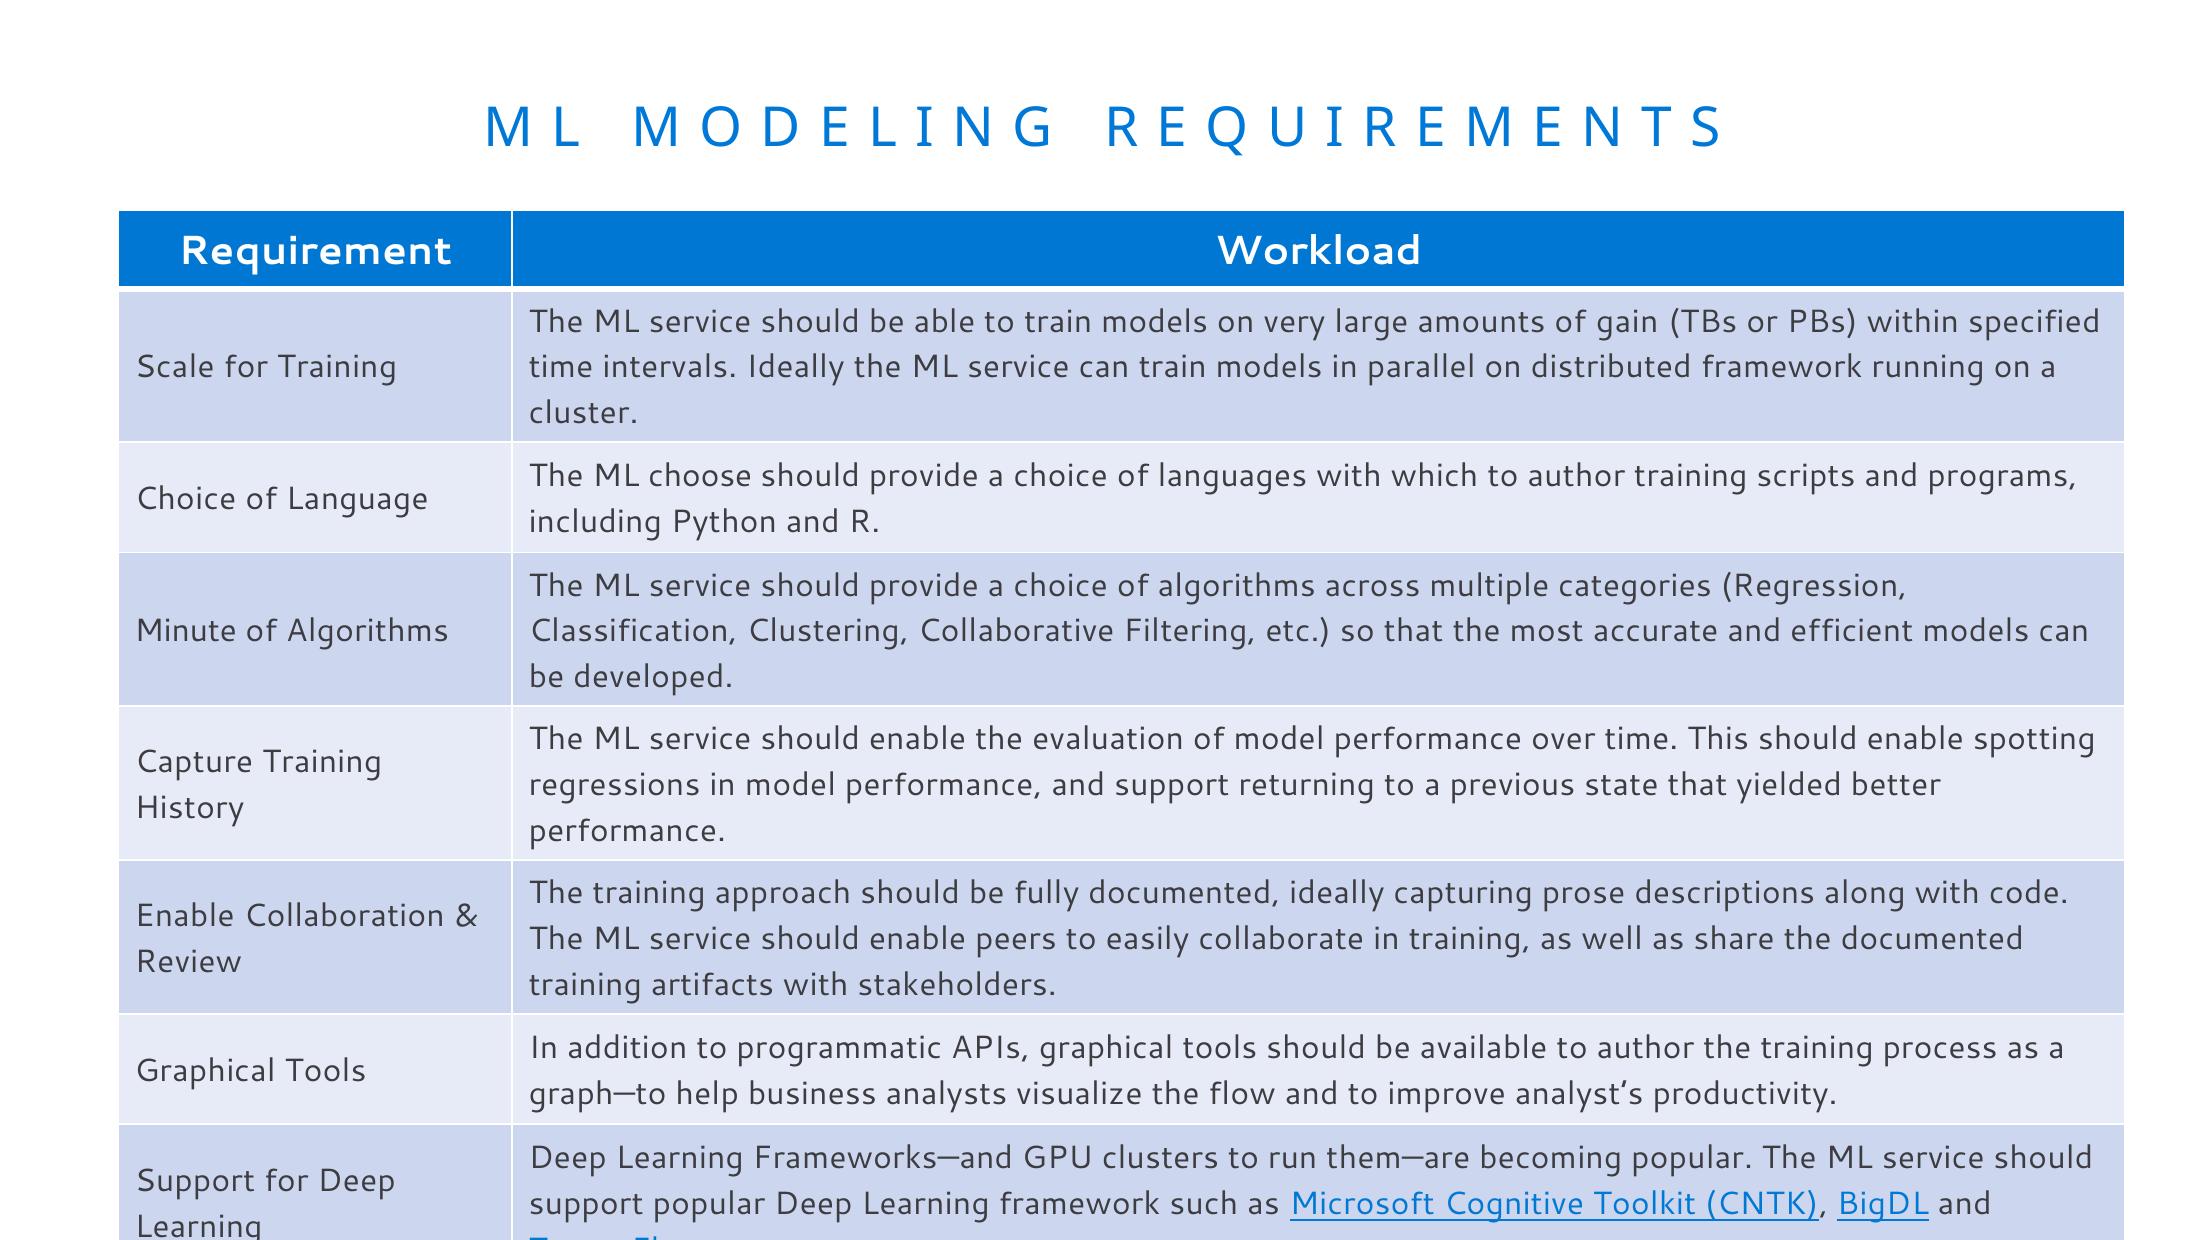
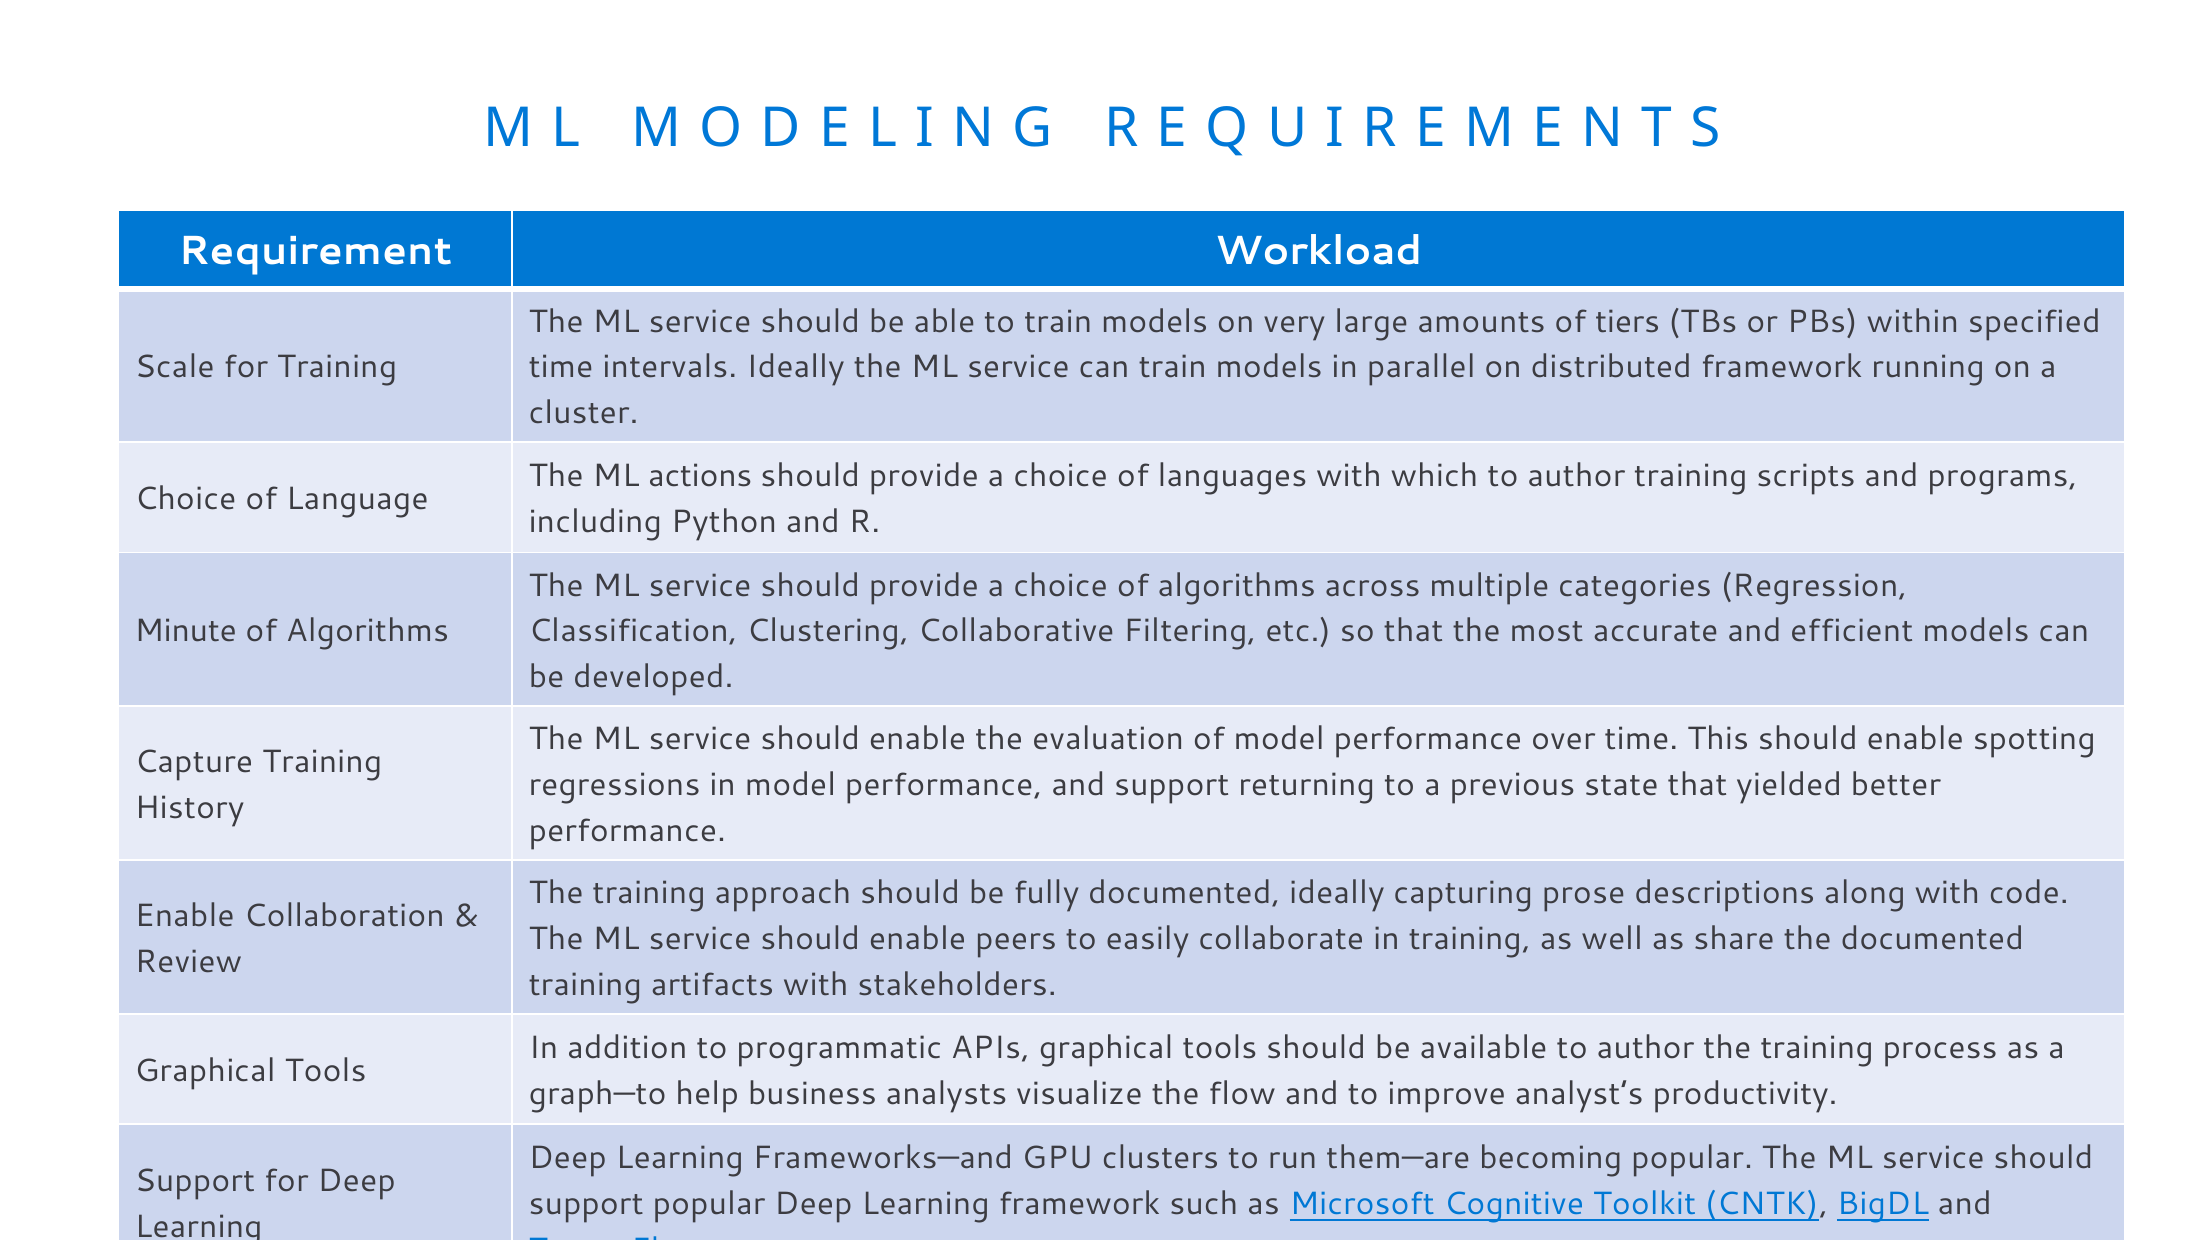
gain: gain -> tiers
choose: choose -> actions
